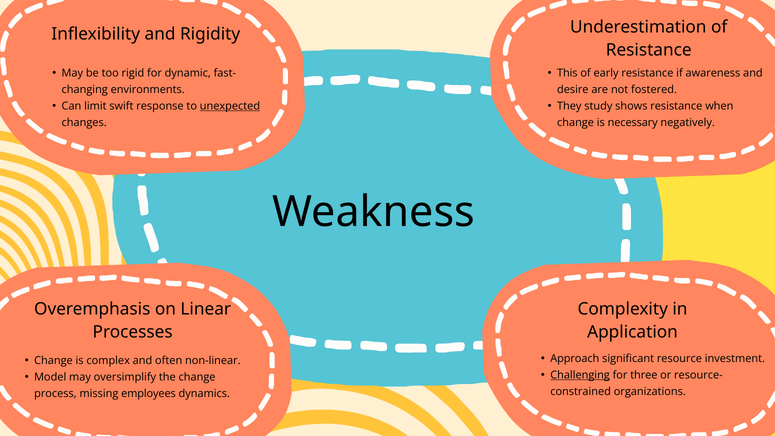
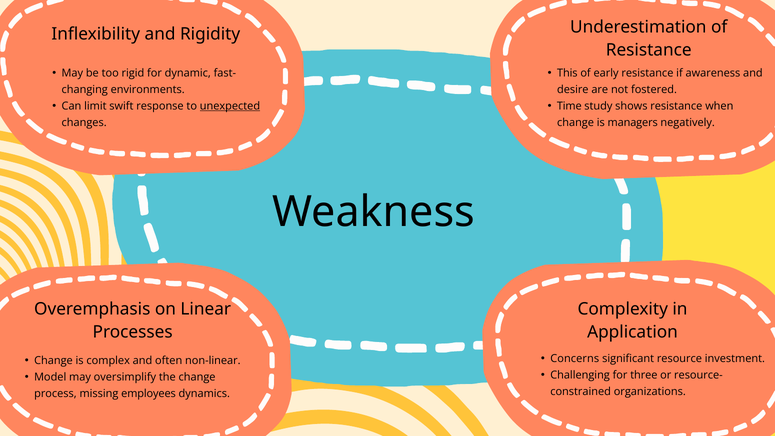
They: They -> Time
necessary: necessary -> managers
Approach: Approach -> Concerns
Challenging underline: present -> none
